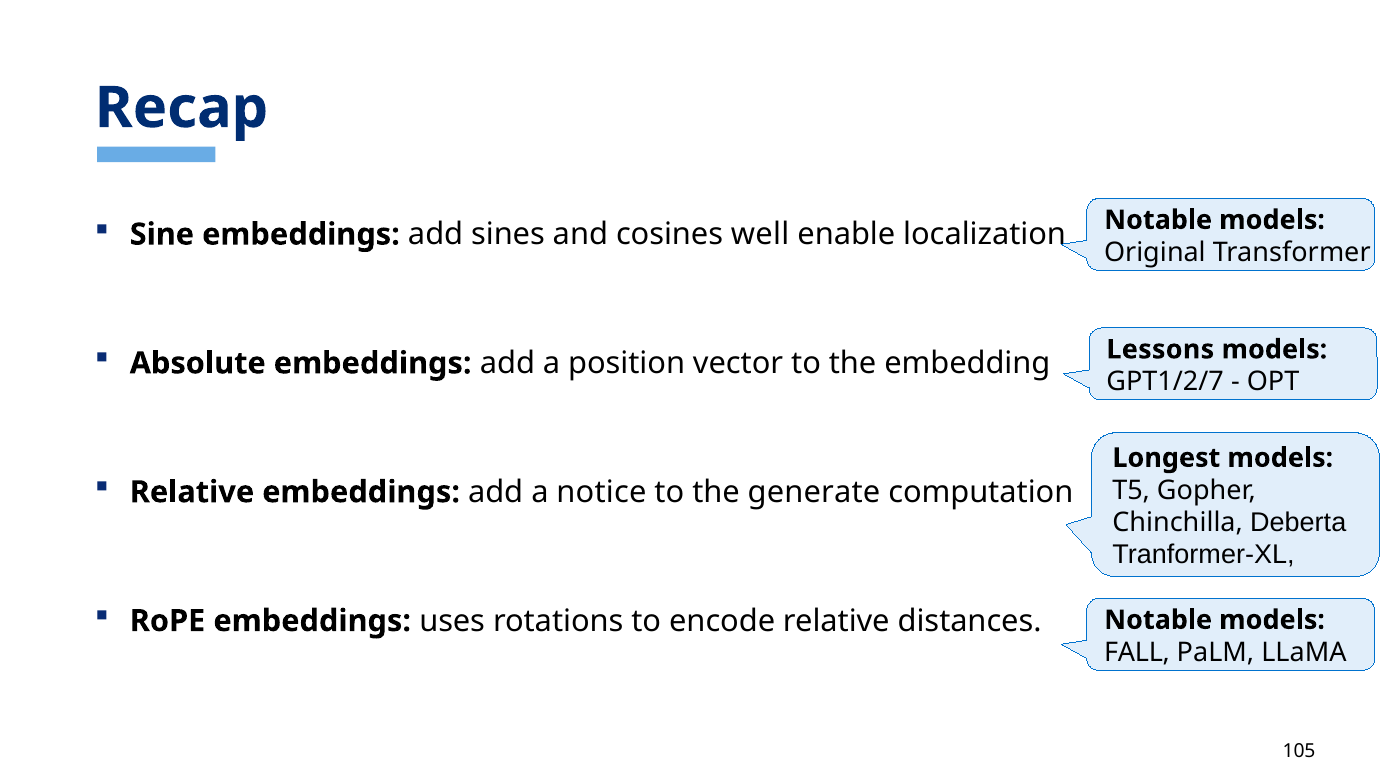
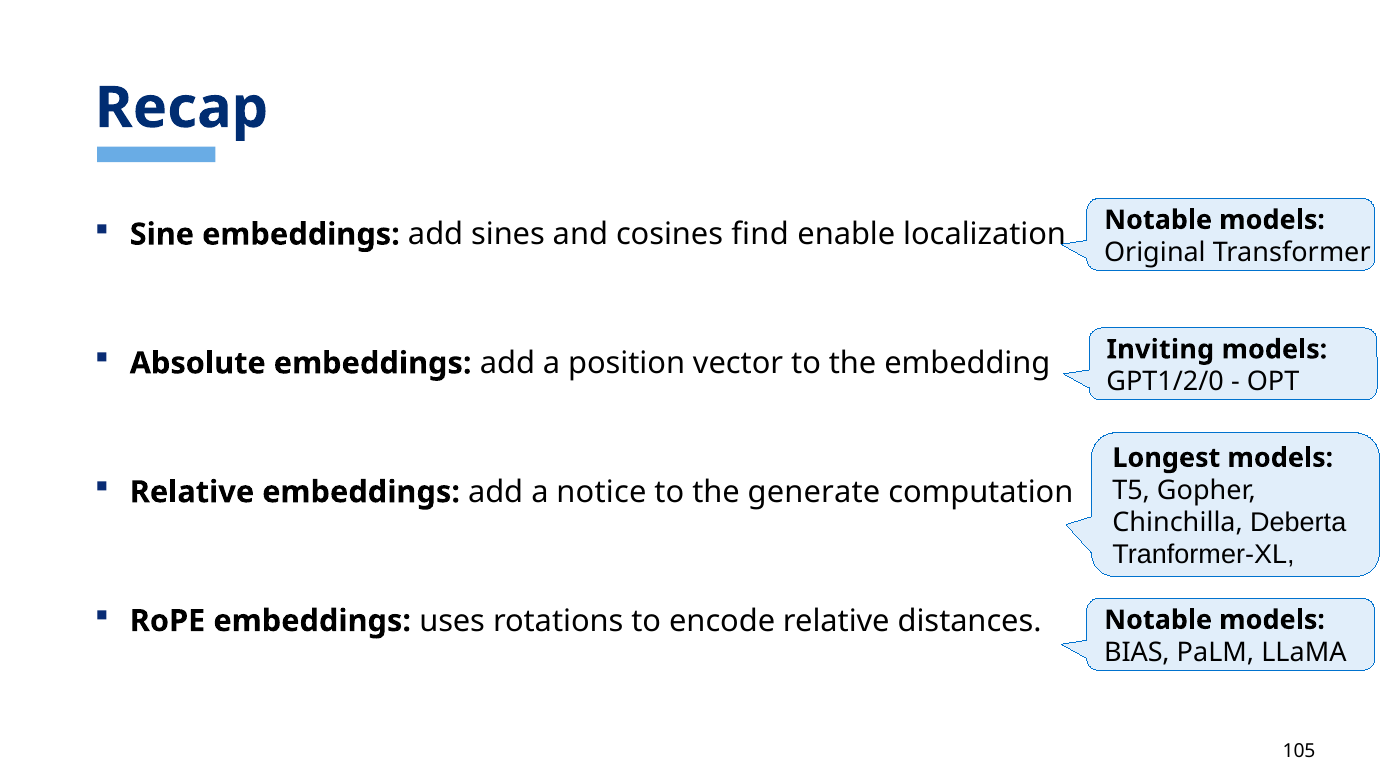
well: well -> find
Lessons: Lessons -> Inviting
GPT1/2/7: GPT1/2/7 -> GPT1/2/0
FALL: FALL -> BIAS
